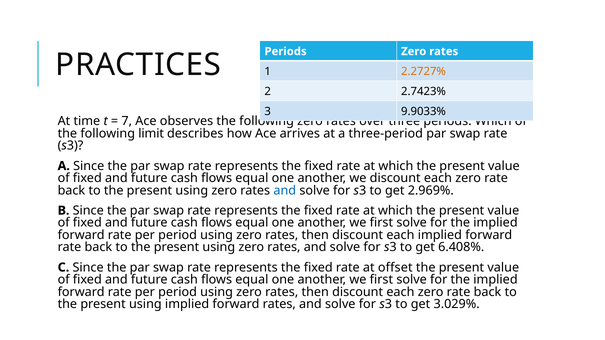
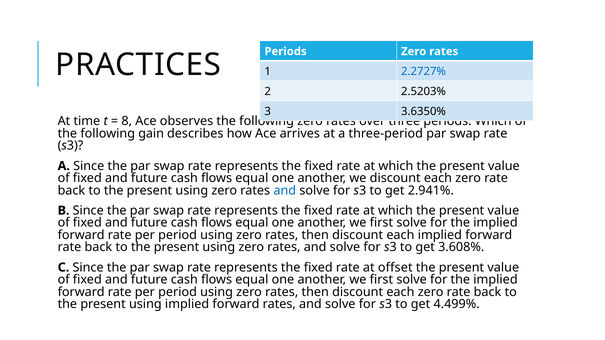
2.2727% colour: orange -> blue
2.7423%: 2.7423% -> 2.5203%
9.9033%: 9.9033% -> 3.6350%
7: 7 -> 8
limit: limit -> gain
2.969%: 2.969% -> 2.941%
6.408%: 6.408% -> 3.608%
3.029%: 3.029% -> 4.499%
